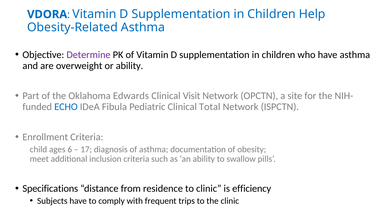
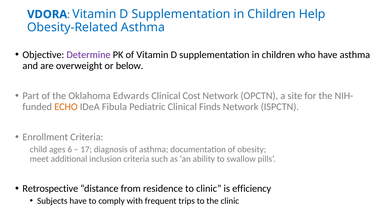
or ability: ability -> below
Visit: Visit -> Cost
ECHO colour: blue -> orange
Total: Total -> Finds
Specifications: Specifications -> Retrospective
